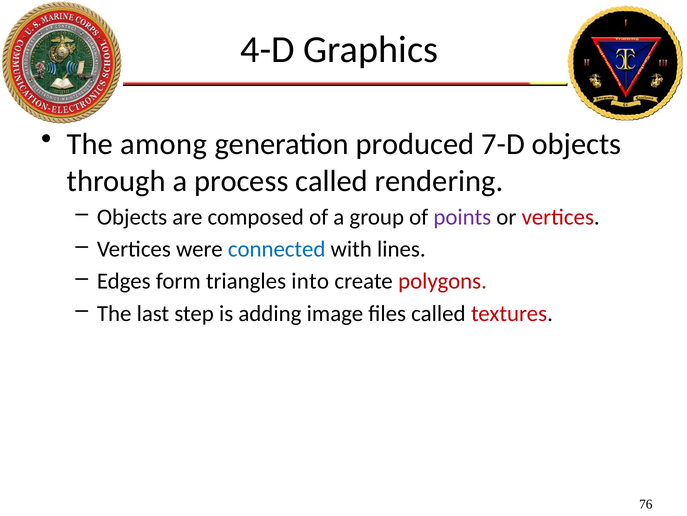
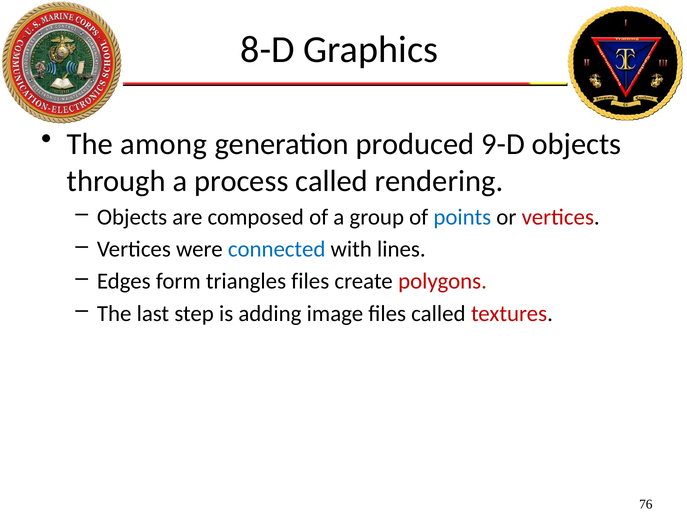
4-D: 4-D -> 8-D
7-D: 7-D -> 9-D
points colour: purple -> blue
triangles into: into -> files
